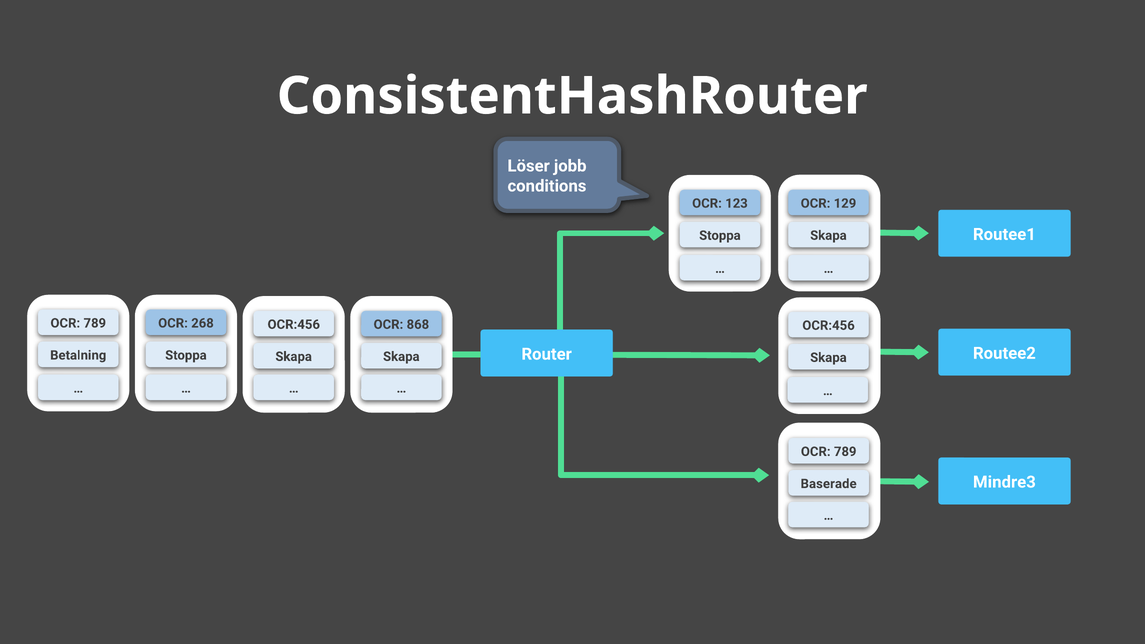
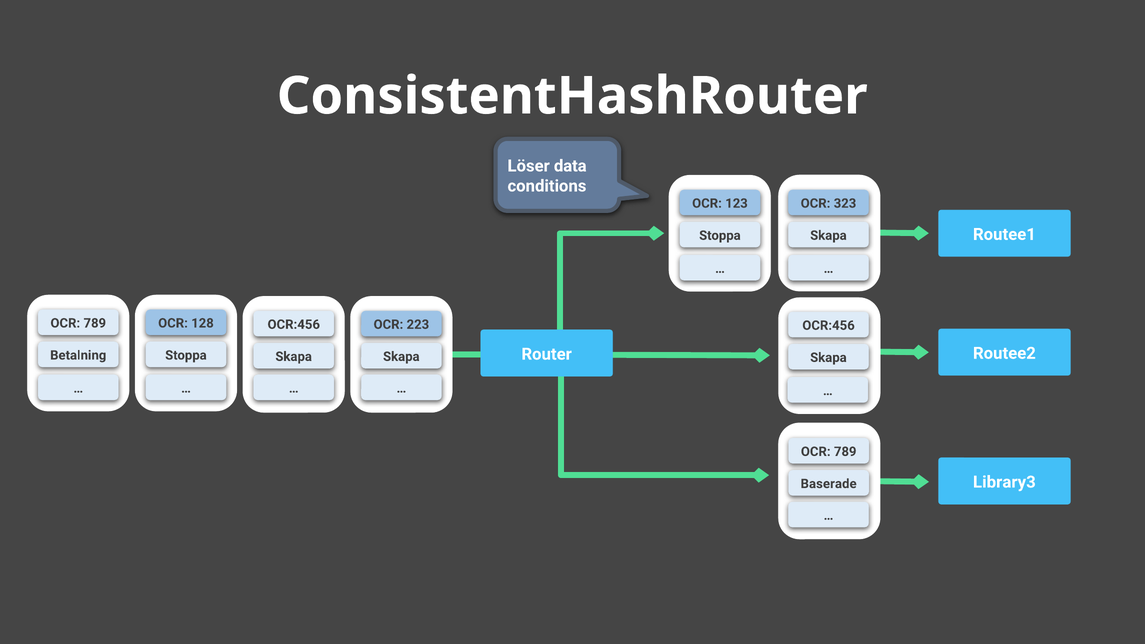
jobb: jobb -> data
129: 129 -> 323
268: 268 -> 128
868: 868 -> 223
Mindre3: Mindre3 -> Library3
